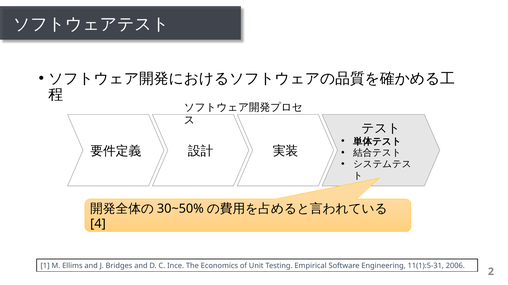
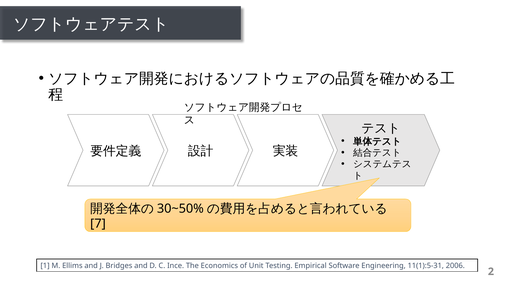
4: 4 -> 7
